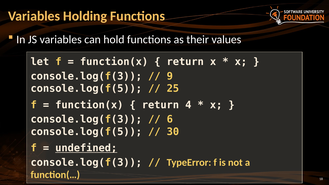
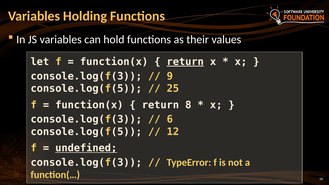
return at (185, 62) underline: none -> present
4: 4 -> 8
30: 30 -> 12
